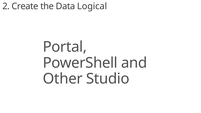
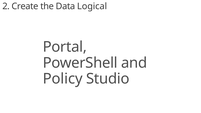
Other: Other -> Policy
